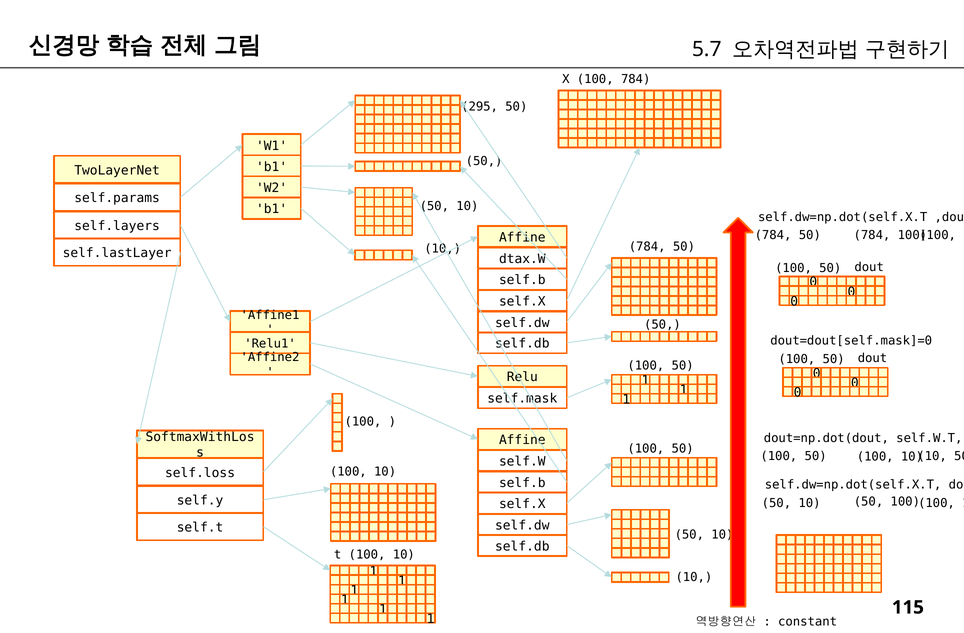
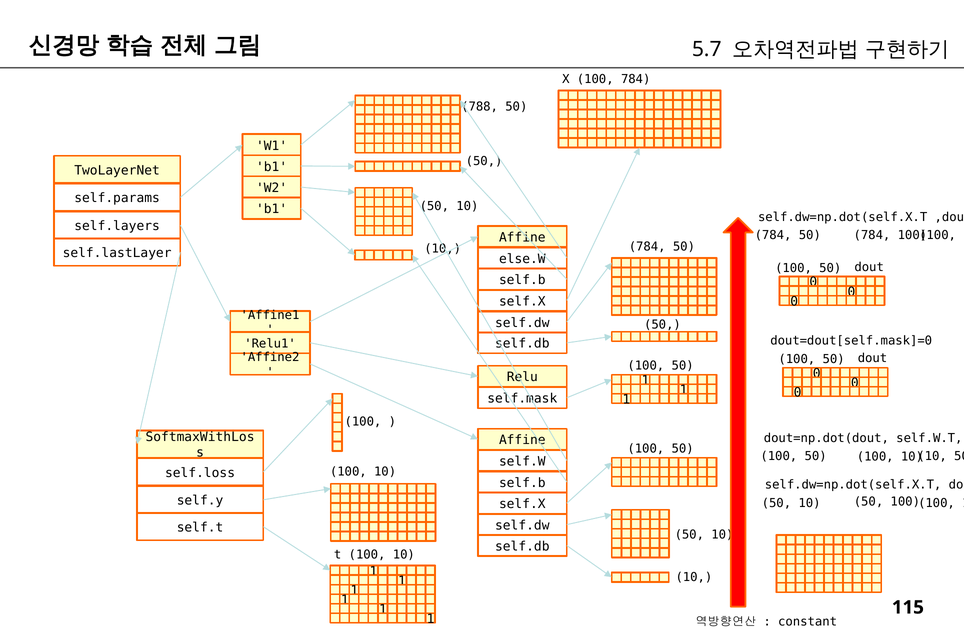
295: 295 -> 788
dtax.W: dtax.W -> else.W
